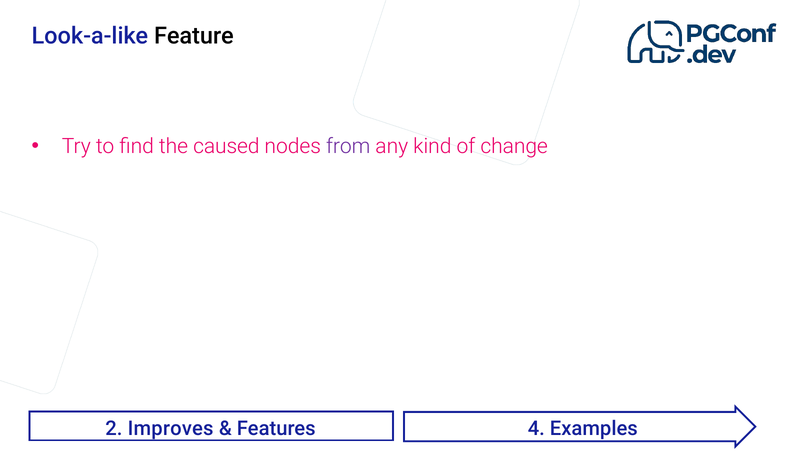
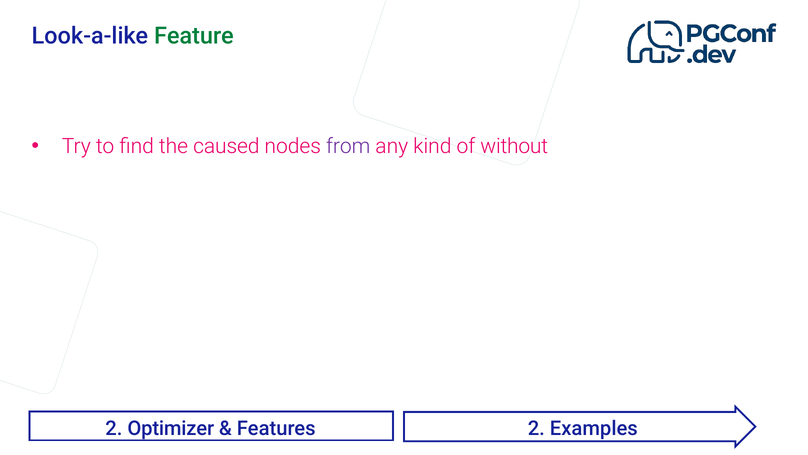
Feature colour: black -> green
change: change -> without
Improves: Improves -> Optimizer
Features 4: 4 -> 2
